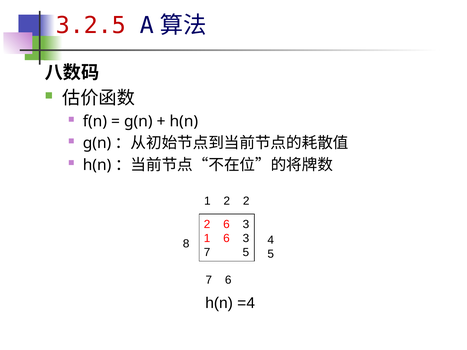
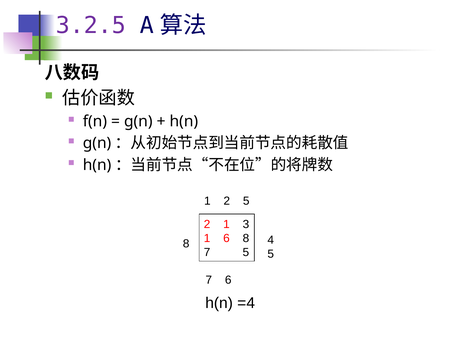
3.2.5 colour: red -> purple
2 2: 2 -> 5
2 6: 6 -> 1
1 6 3: 3 -> 8
